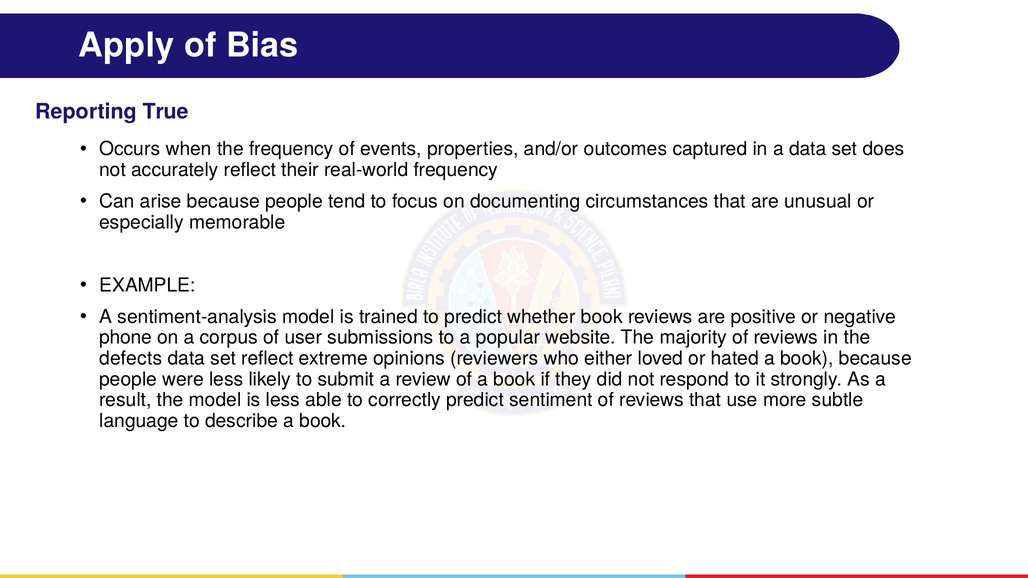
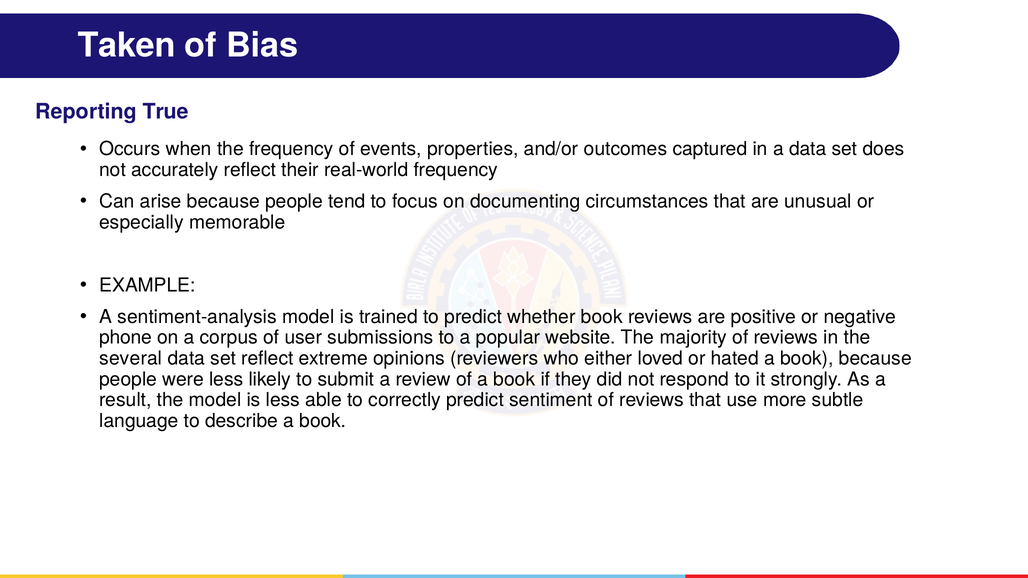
Apply: Apply -> Taken
defects: defects -> several
